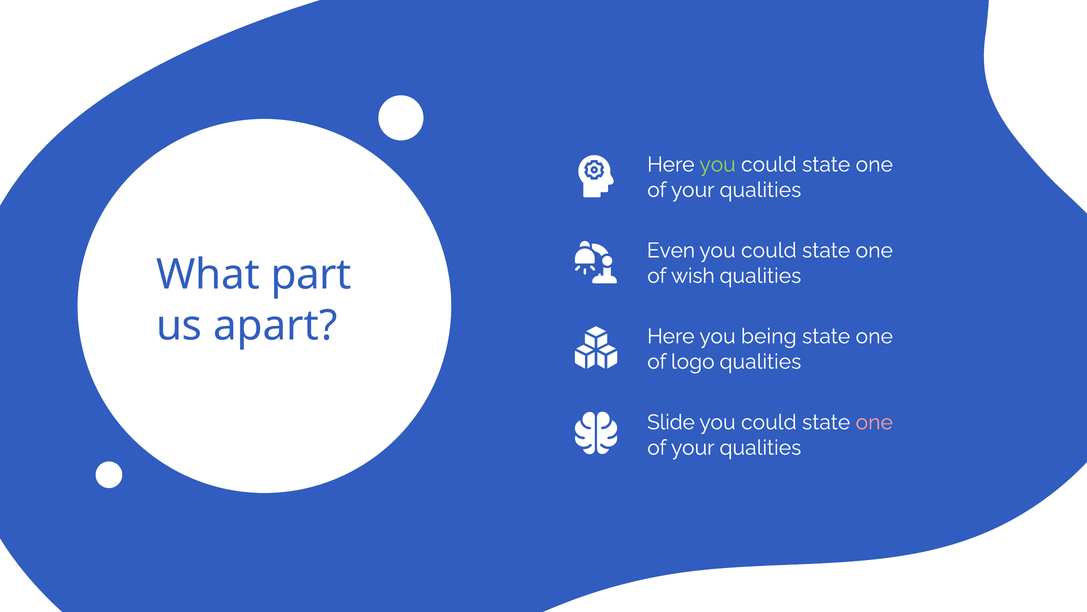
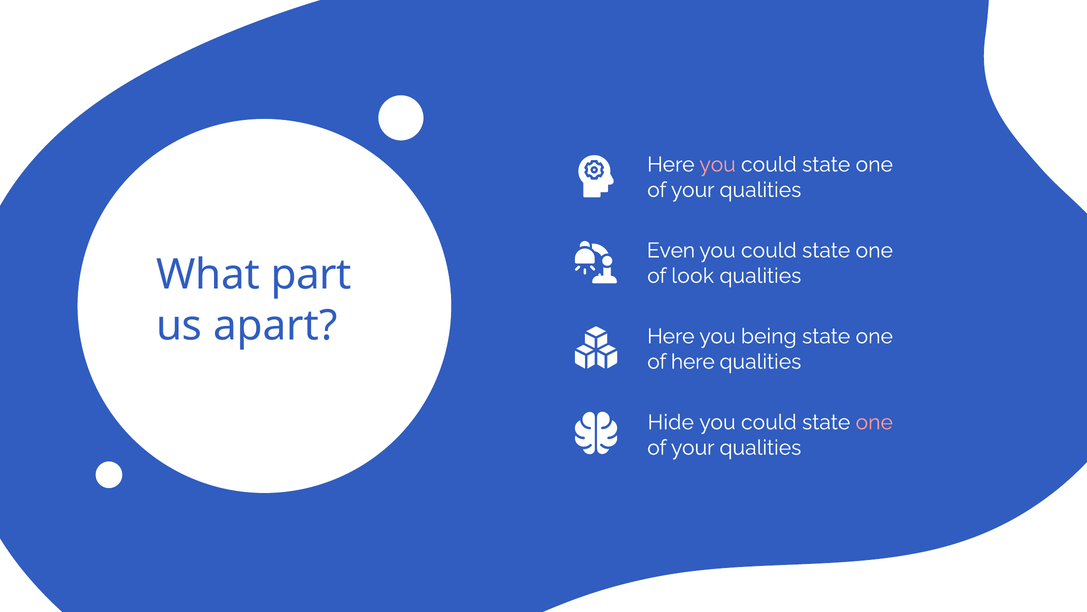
you at (718, 164) colour: light green -> pink
wish: wish -> look
of logo: logo -> here
Slide: Slide -> Hide
